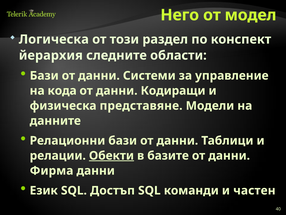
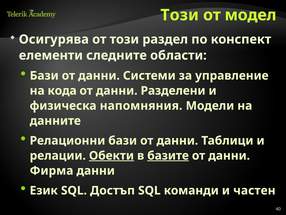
Него at (180, 15): Него -> Този
Логическа: Логическа -> Осигурява
йерархия: йерархия -> елементи
Кодиращи: Кодиращи -> Разделени
представяне: представяне -> напомняния
базите underline: none -> present
